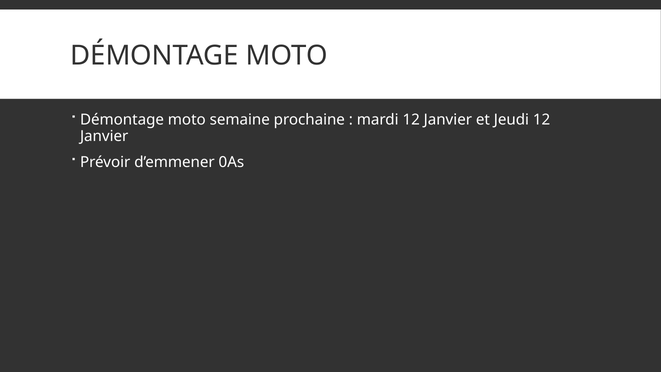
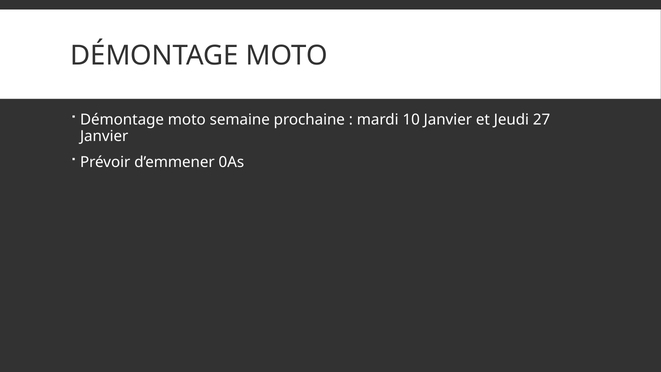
mardi 12: 12 -> 10
Jeudi 12: 12 -> 27
